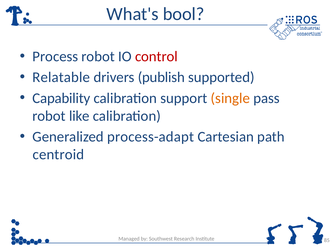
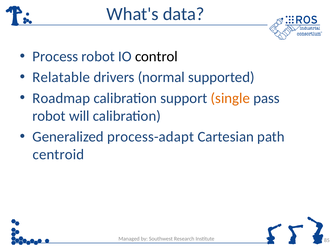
bool: bool -> data
control colour: red -> black
publish: publish -> normal
Capability: Capability -> Roadmap
like: like -> will
